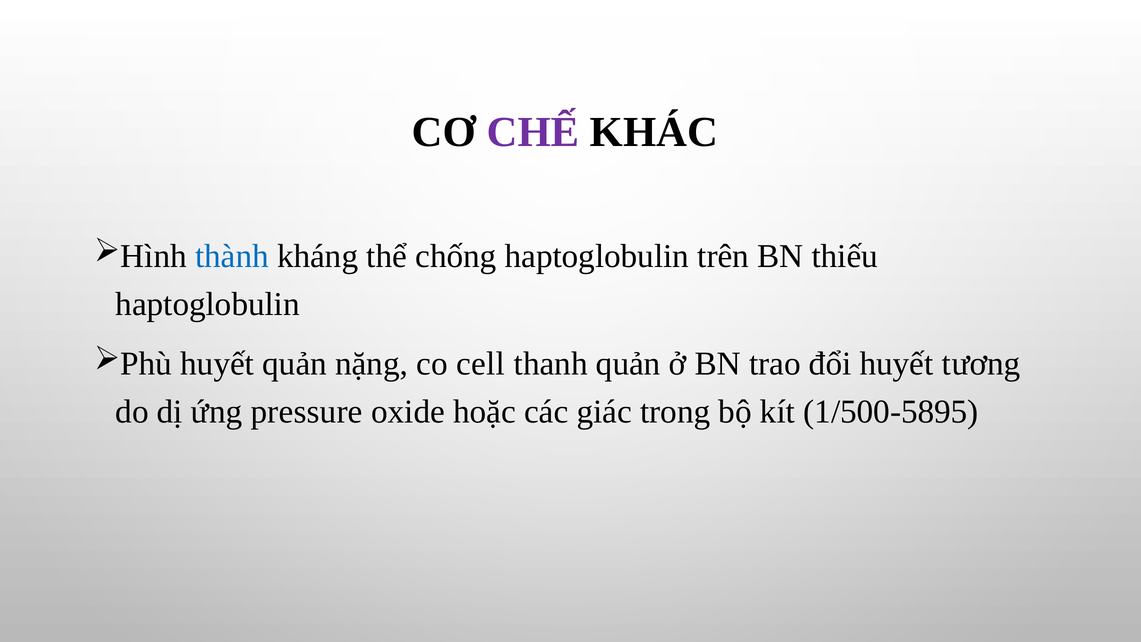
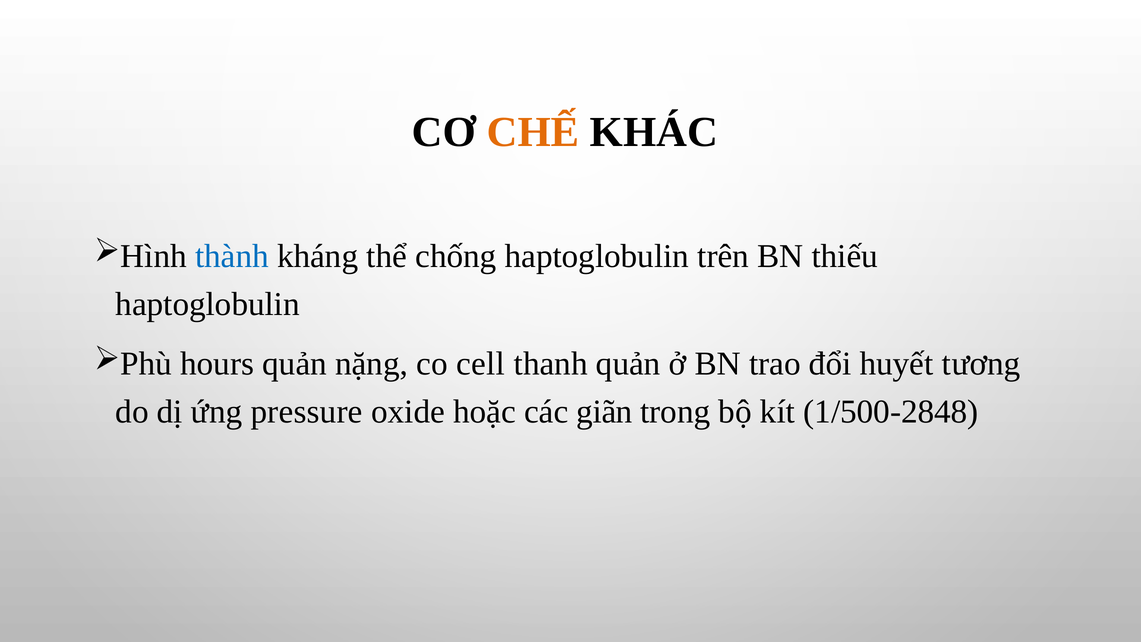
CHẾ colour: purple -> orange
huyết at (217, 364): huyết -> hours
giác: giác -> giãn
1/500-5895: 1/500-5895 -> 1/500-2848
